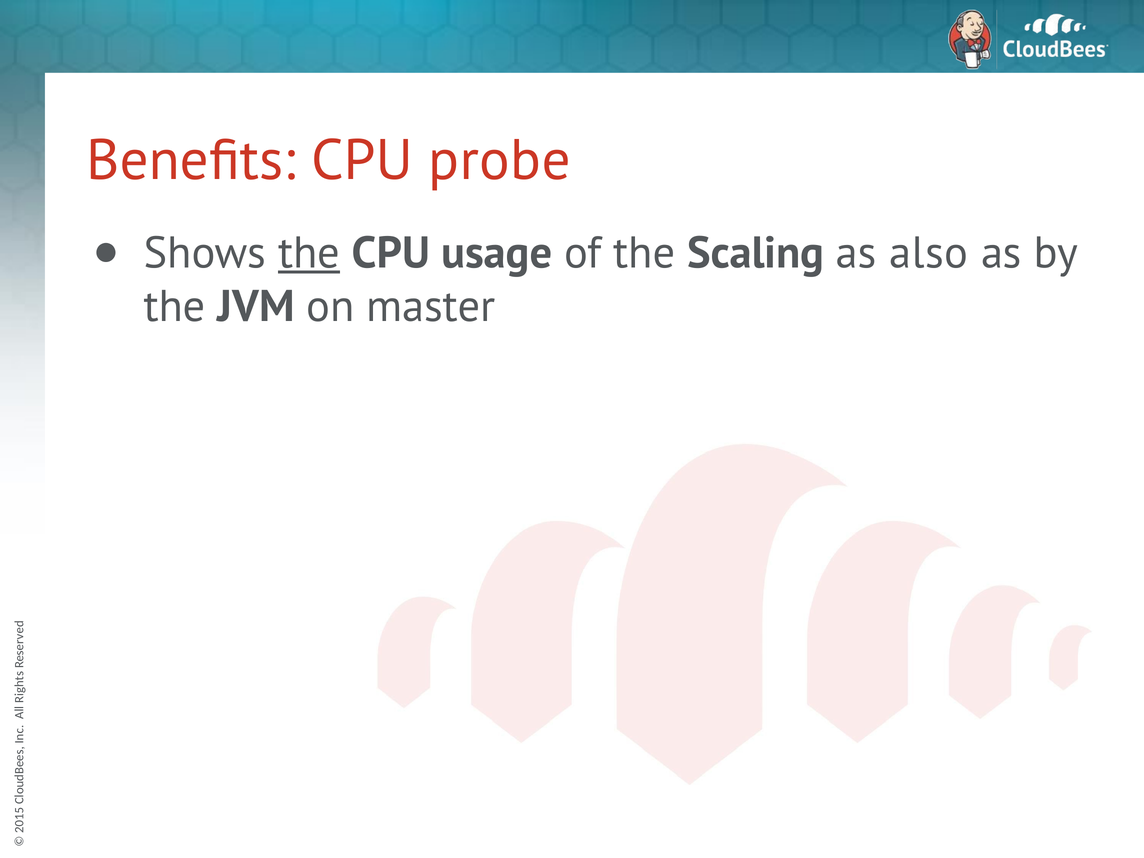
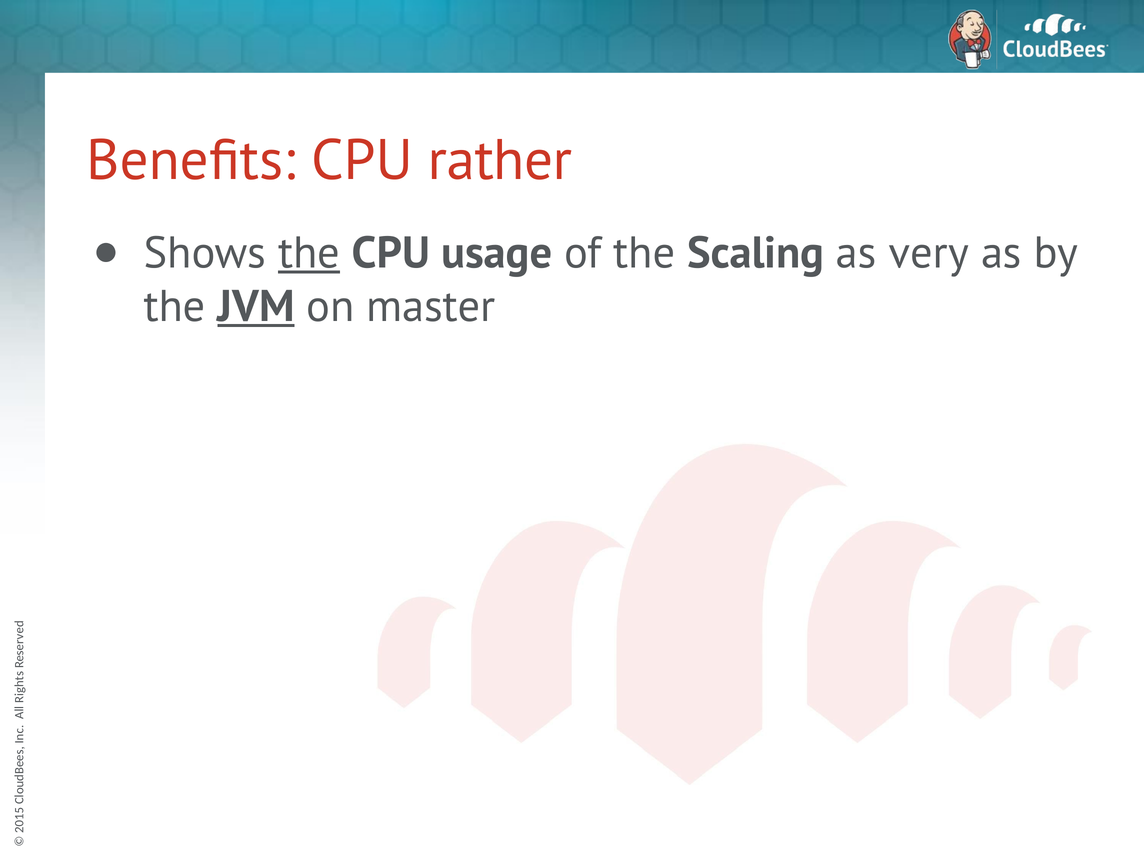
probe: probe -> rather
also: also -> very
JVM underline: none -> present
